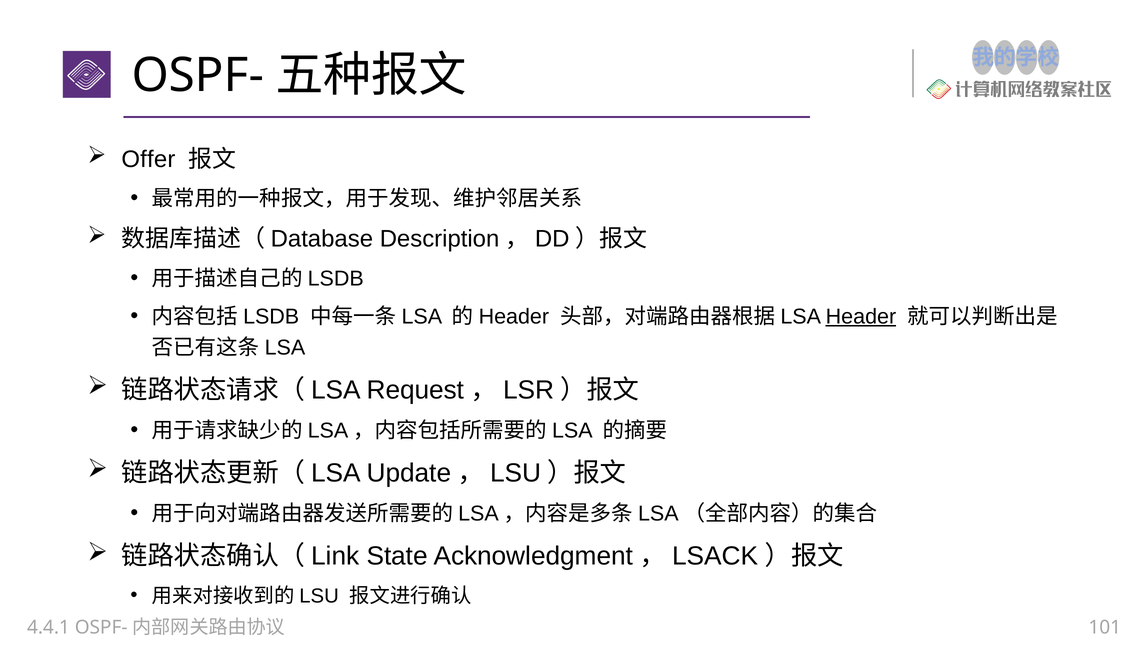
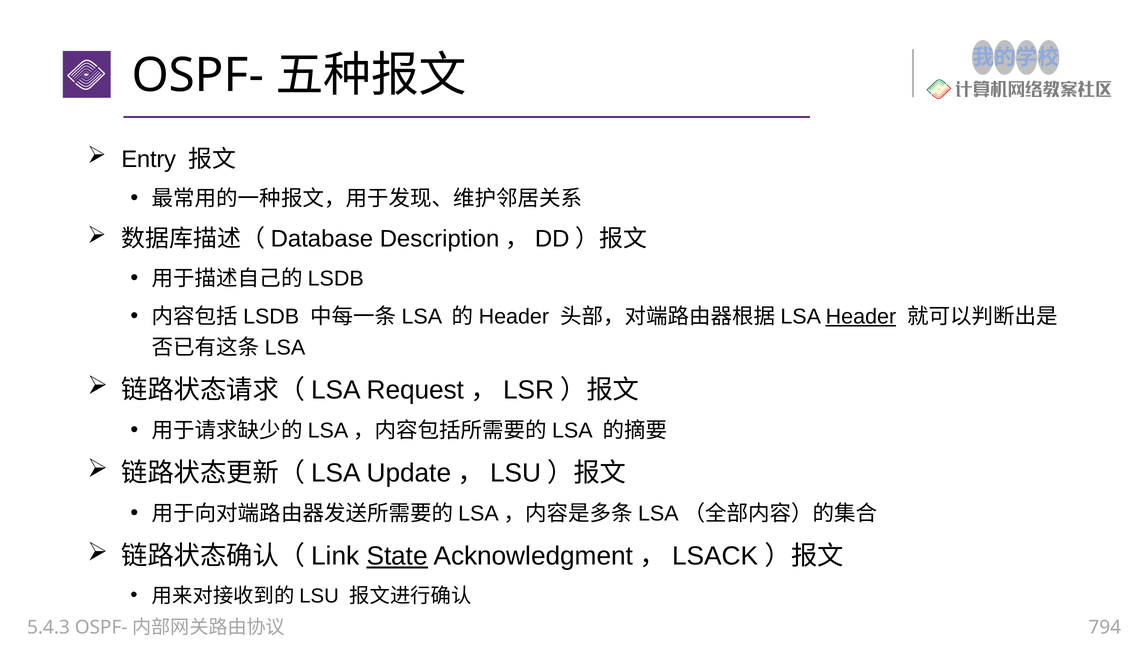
Offer: Offer -> Entry
State underline: none -> present
4.4.1: 4.4.1 -> 5.4.3
101: 101 -> 794
